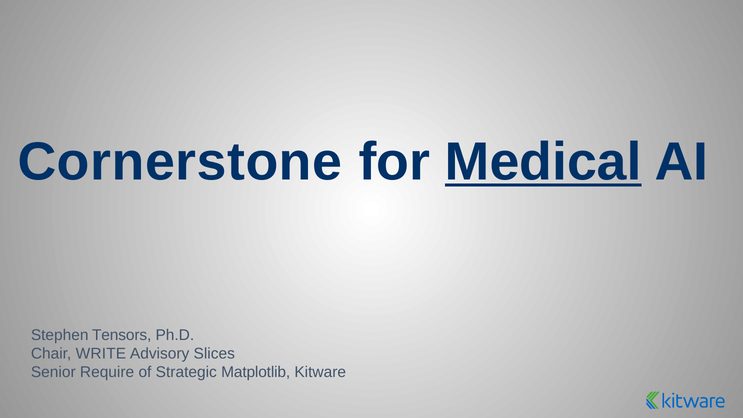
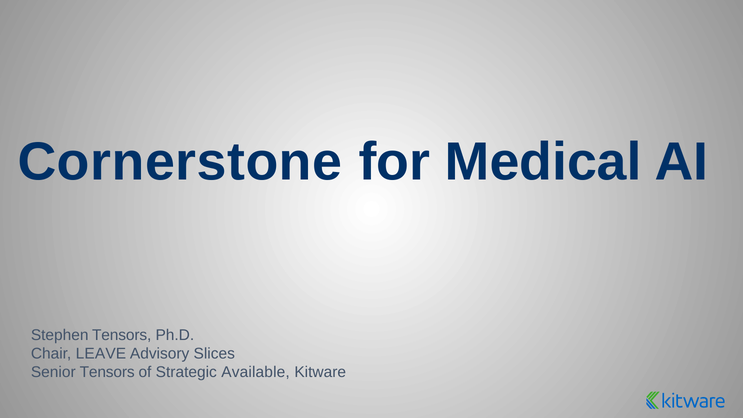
Medical underline: present -> none
WRITE: WRITE -> LEAVE
Senior Require: Require -> Tensors
Matplotlib: Matplotlib -> Available
